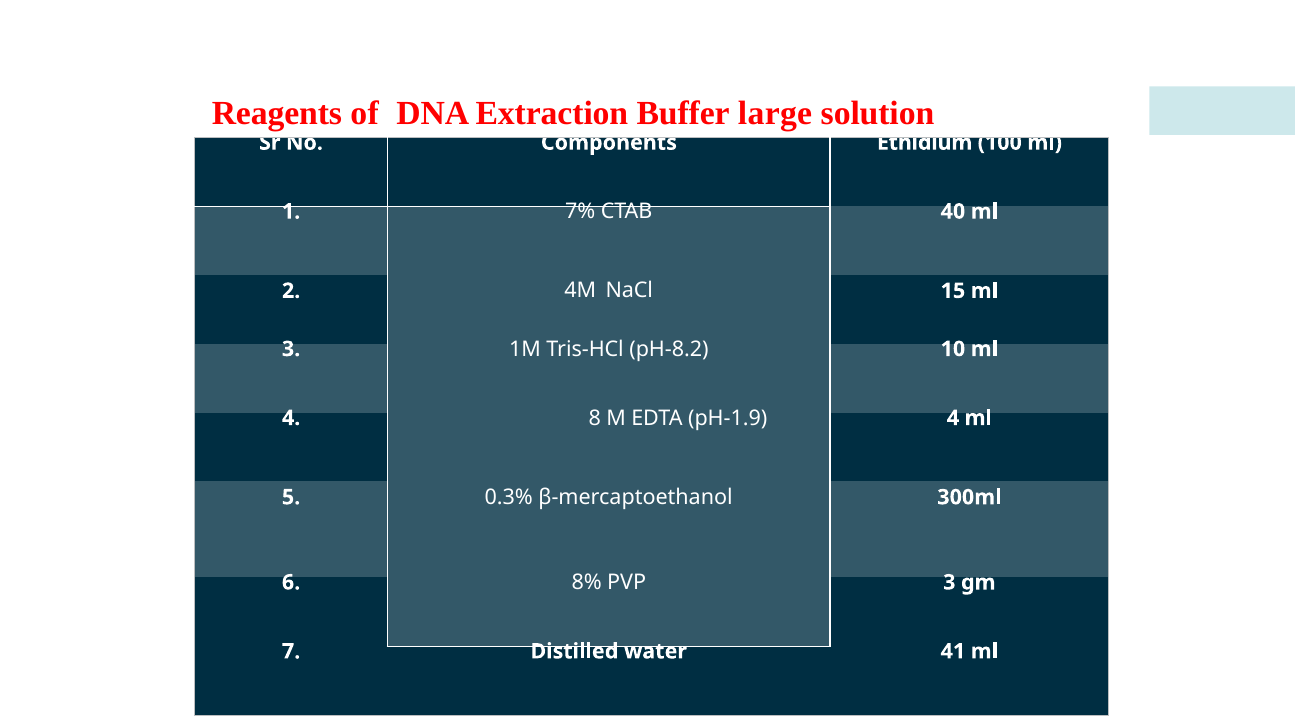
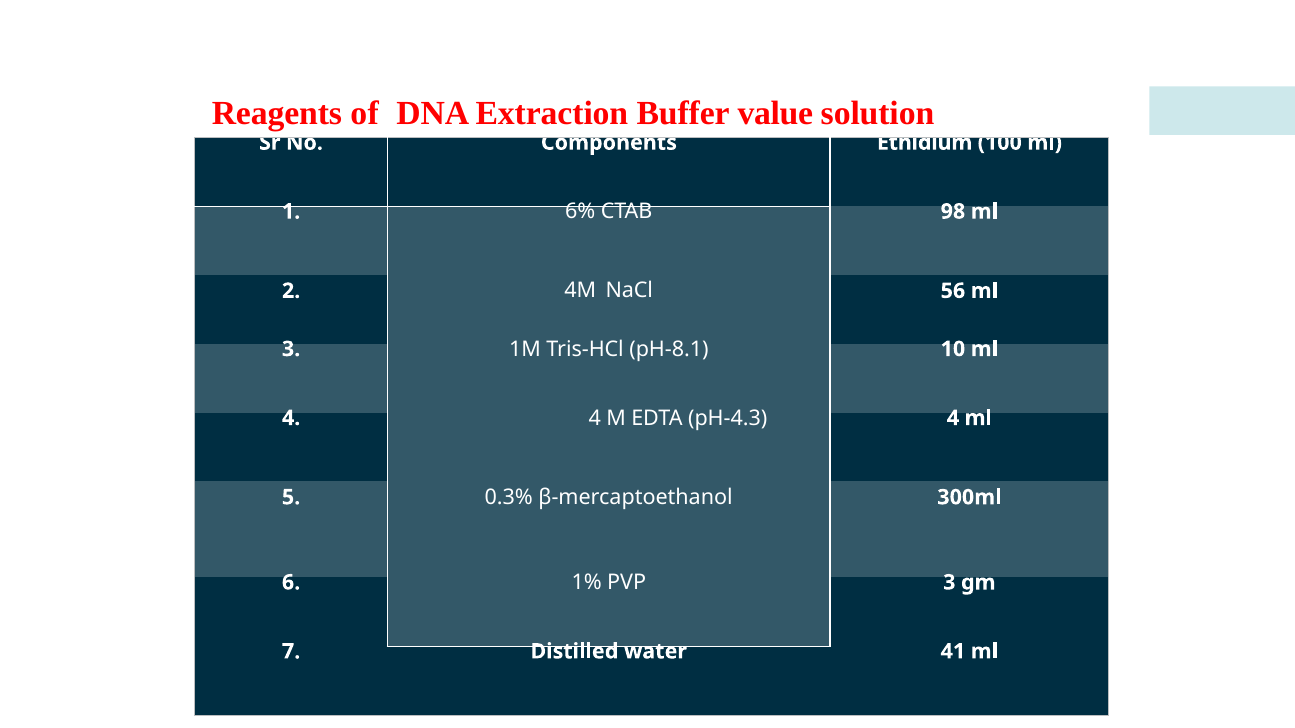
large: large -> value
7%: 7% -> 6%
40: 40 -> 98
15: 15 -> 56
pH-8.2: pH-8.2 -> pH-8.1
4 8: 8 -> 4
pH-1.9: pH-1.9 -> pH-4.3
8%: 8% -> 1%
